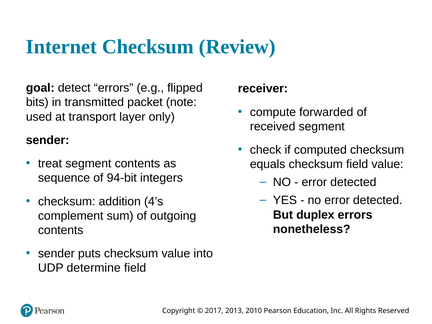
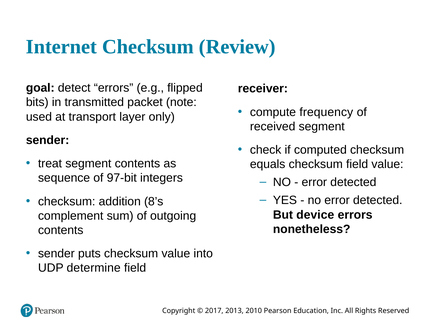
forwarded: forwarded -> frequency
94-bit: 94-bit -> 97-bit
4’s: 4’s -> 8’s
duplex: duplex -> device
